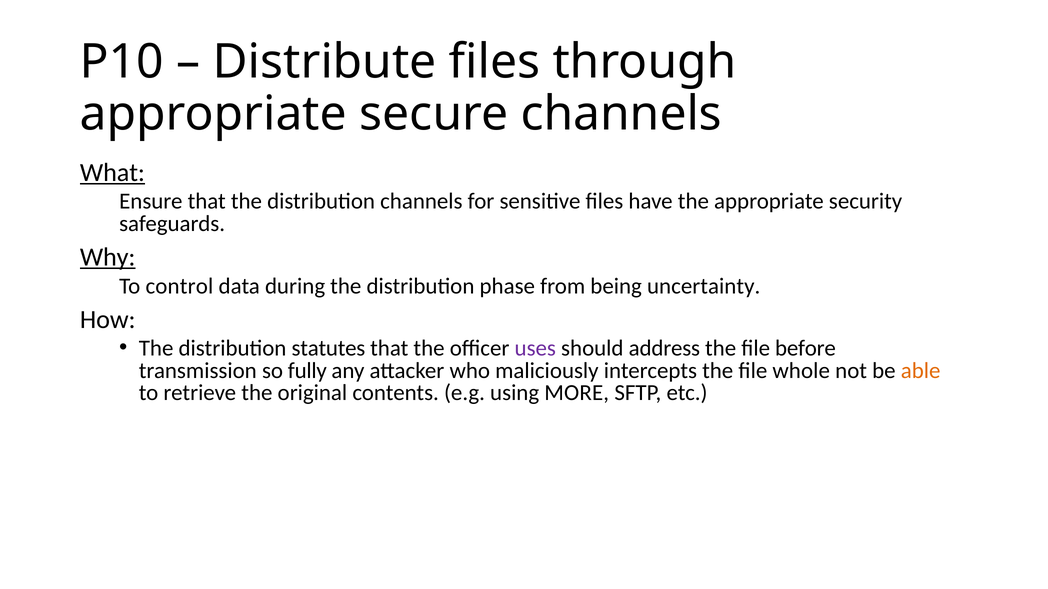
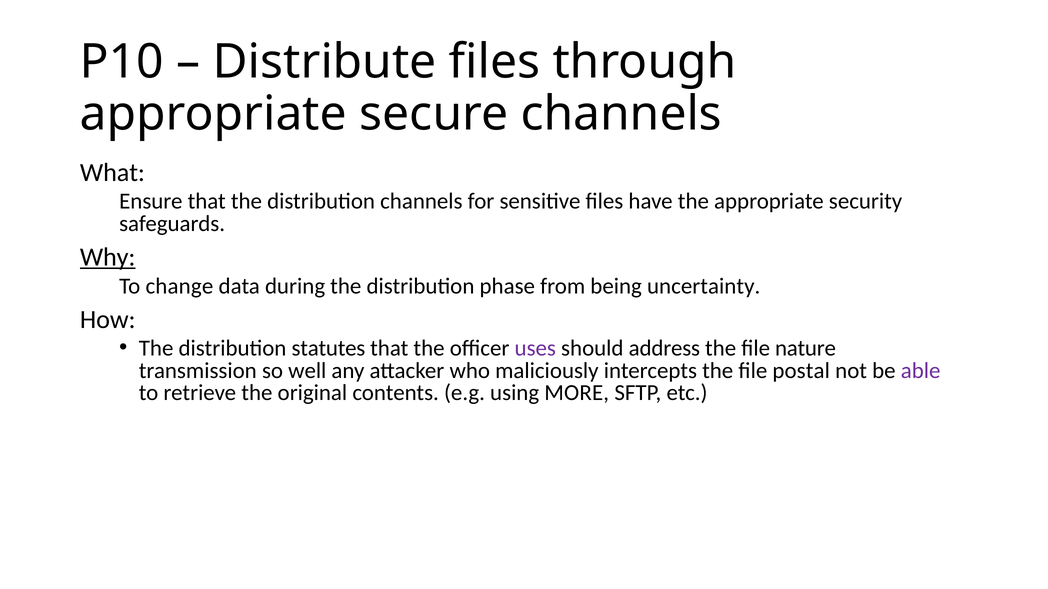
What underline: present -> none
control: control -> change
before: before -> nature
fully: fully -> well
whole: whole -> postal
able colour: orange -> purple
